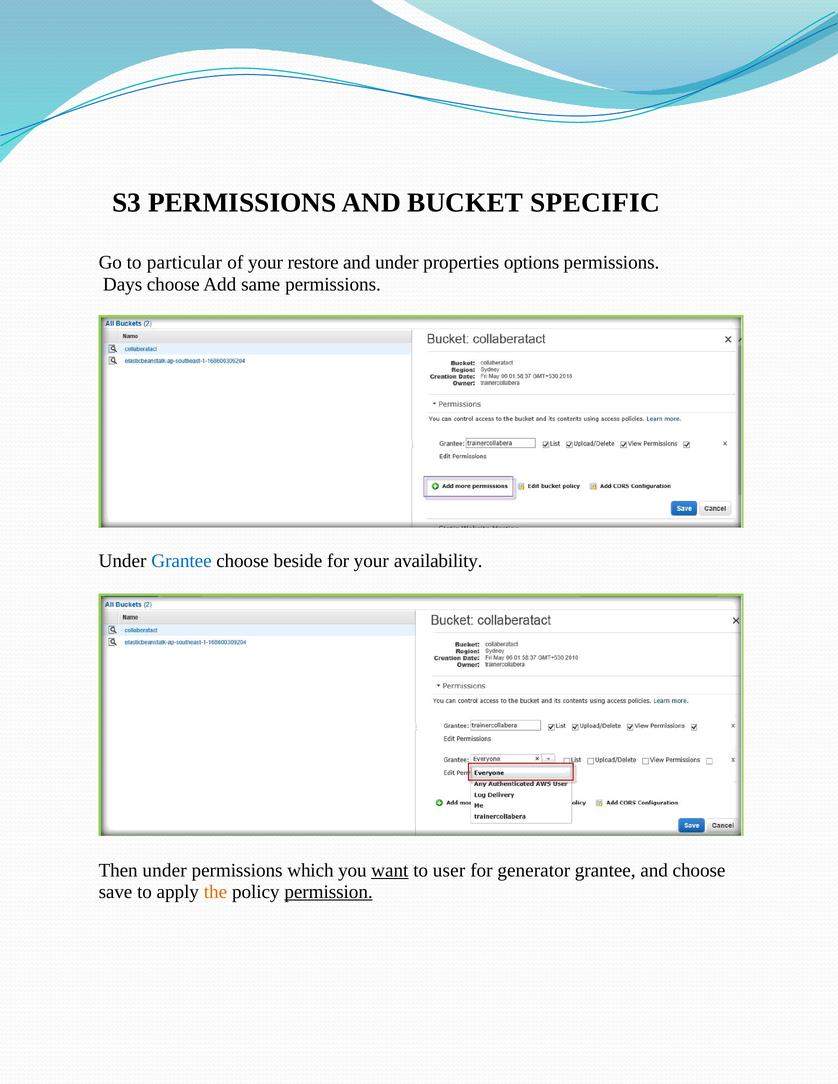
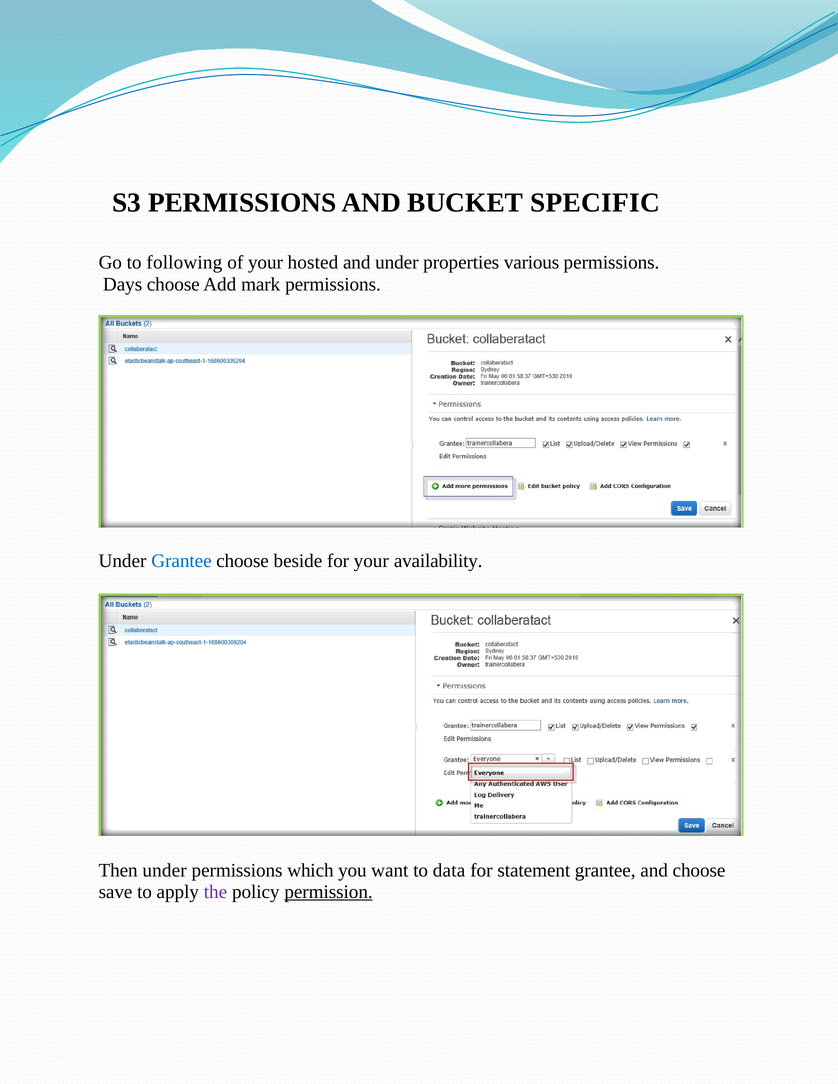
particular: particular -> following
restore: restore -> hosted
options: options -> various
same: same -> mark
want underline: present -> none
user: user -> data
generator: generator -> statement
the colour: orange -> purple
